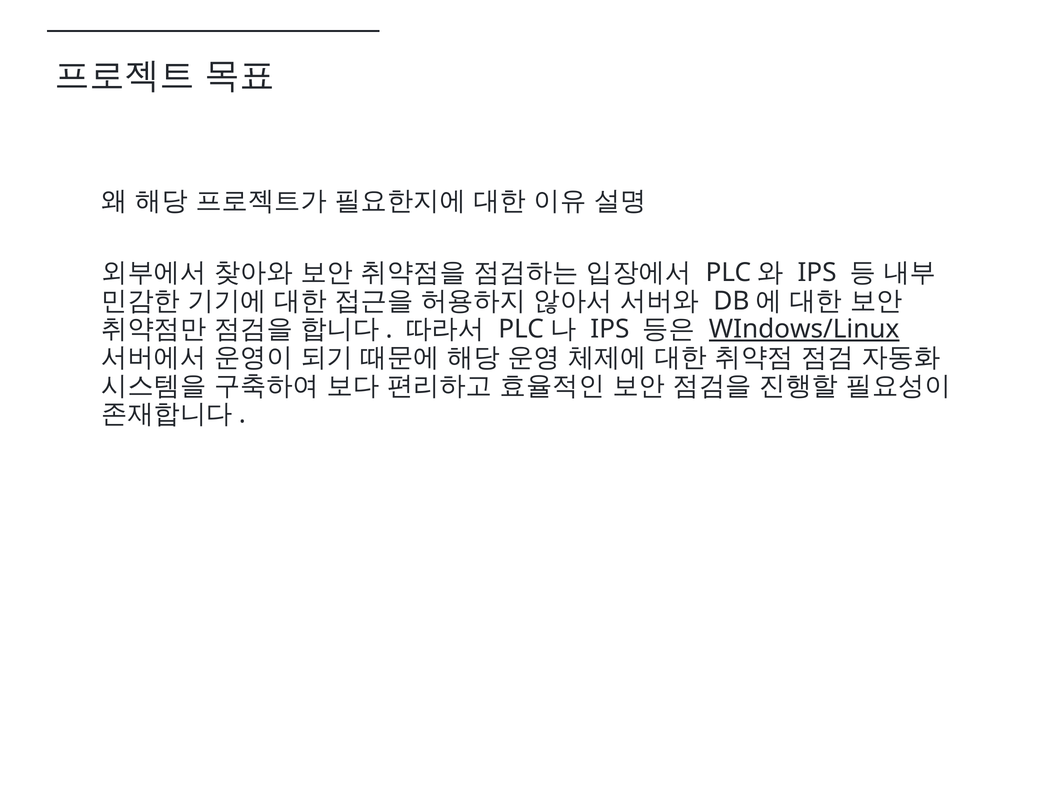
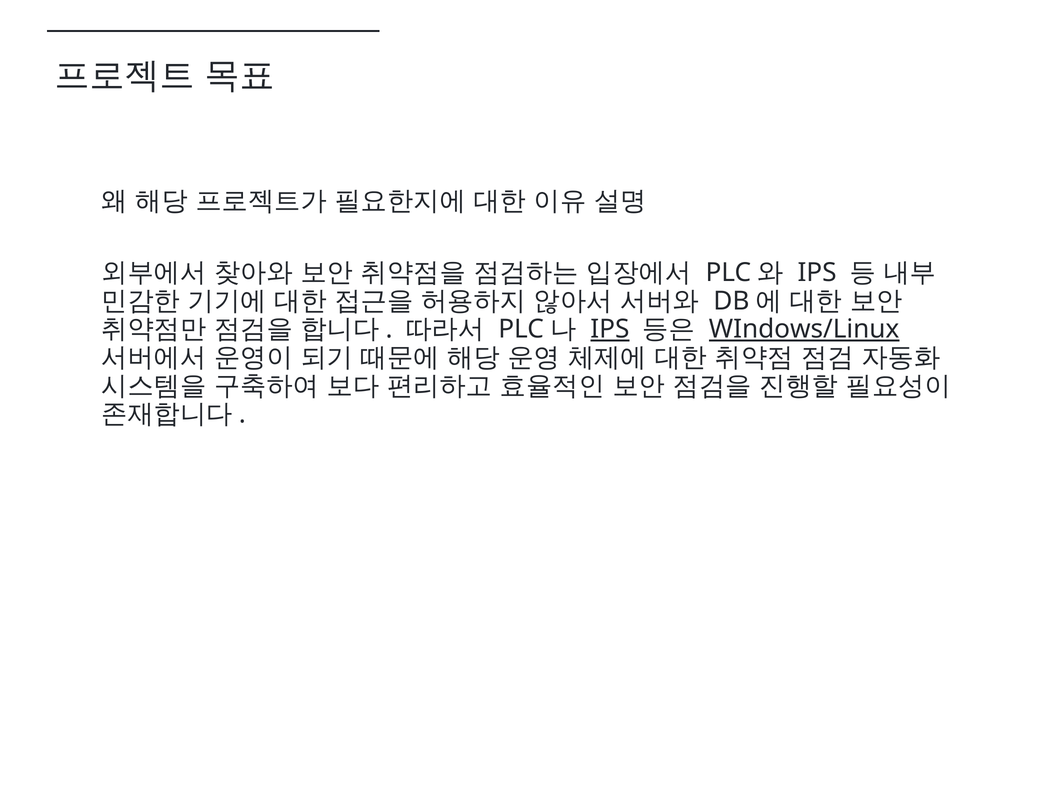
IPS at (610, 329) underline: none -> present
